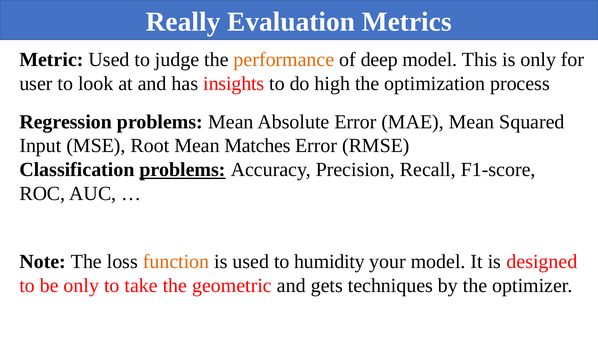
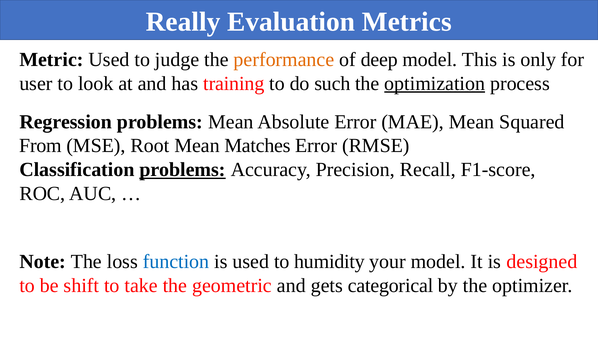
insights: insights -> training
high: high -> such
optimization underline: none -> present
Input: Input -> From
function colour: orange -> blue
be only: only -> shift
techniques: techniques -> categorical
